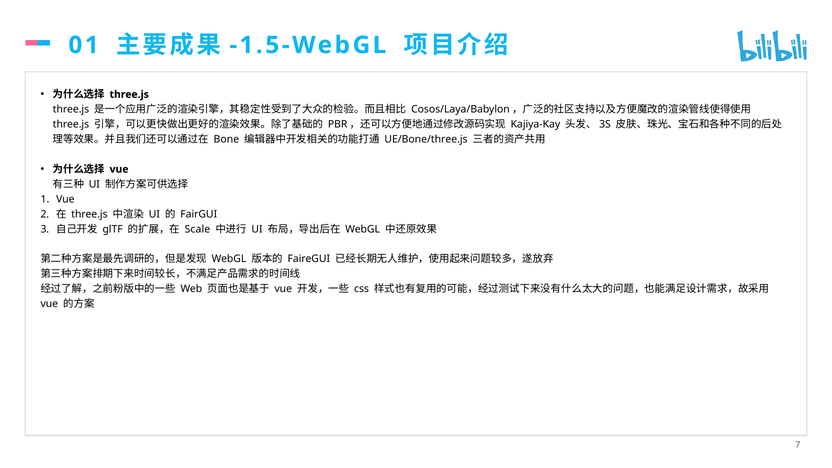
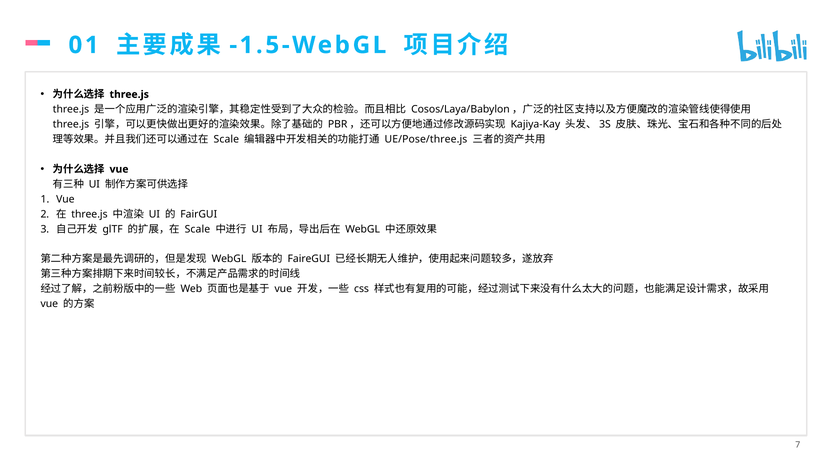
Bone at (226, 139): Bone -> Scale
UE/Bone/three.js: UE/Bone/three.js -> UE/Pose/three.js
